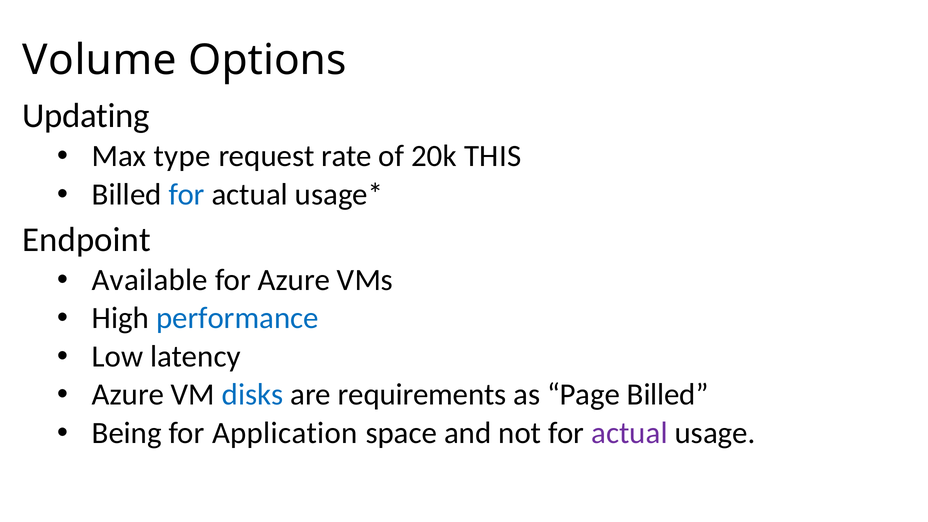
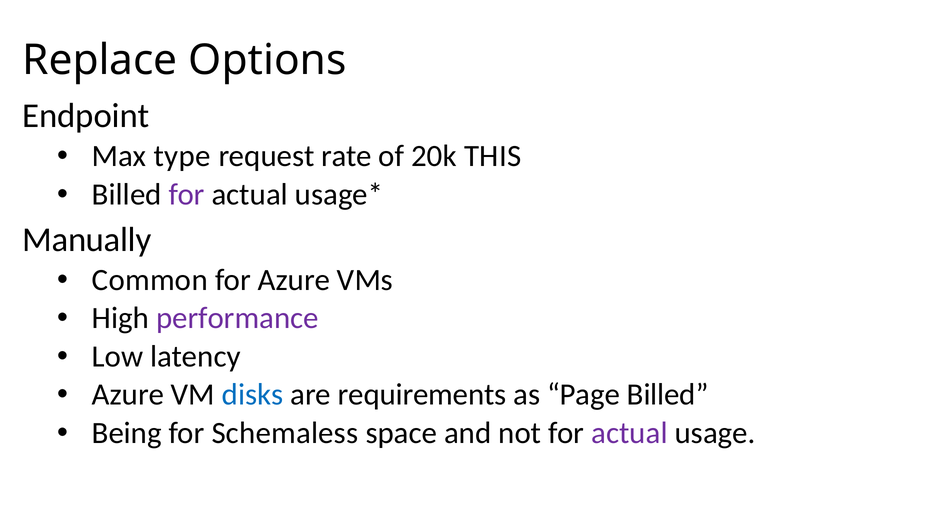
Volume: Volume -> Replace
Updating: Updating -> Endpoint
for at (187, 194) colour: blue -> purple
Endpoint: Endpoint -> Manually
Available: Available -> Common
performance colour: blue -> purple
Application: Application -> Schemaless
